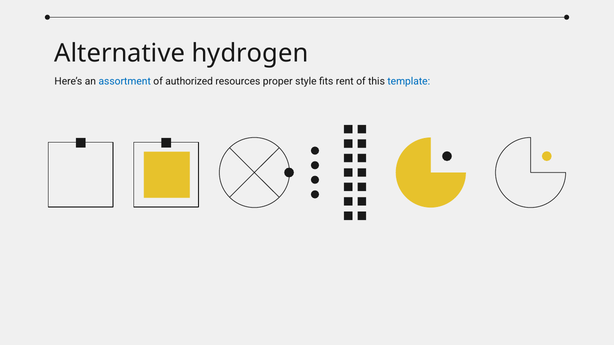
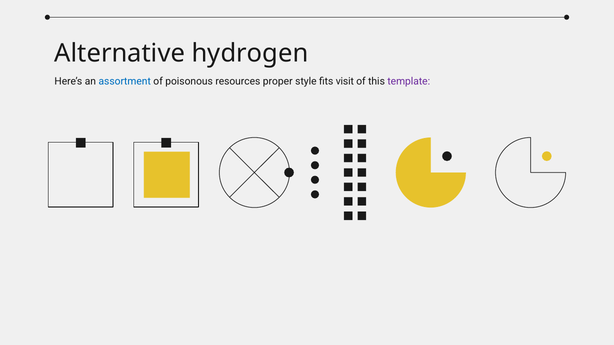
authorized: authorized -> poisonous
rent: rent -> visit
template colour: blue -> purple
